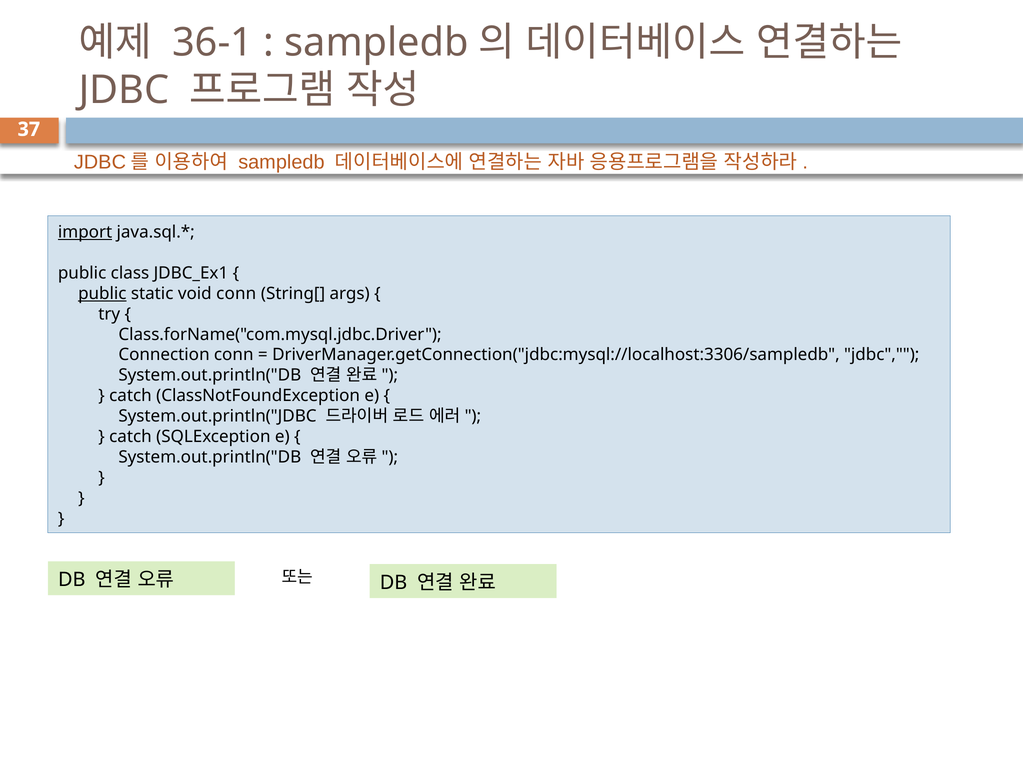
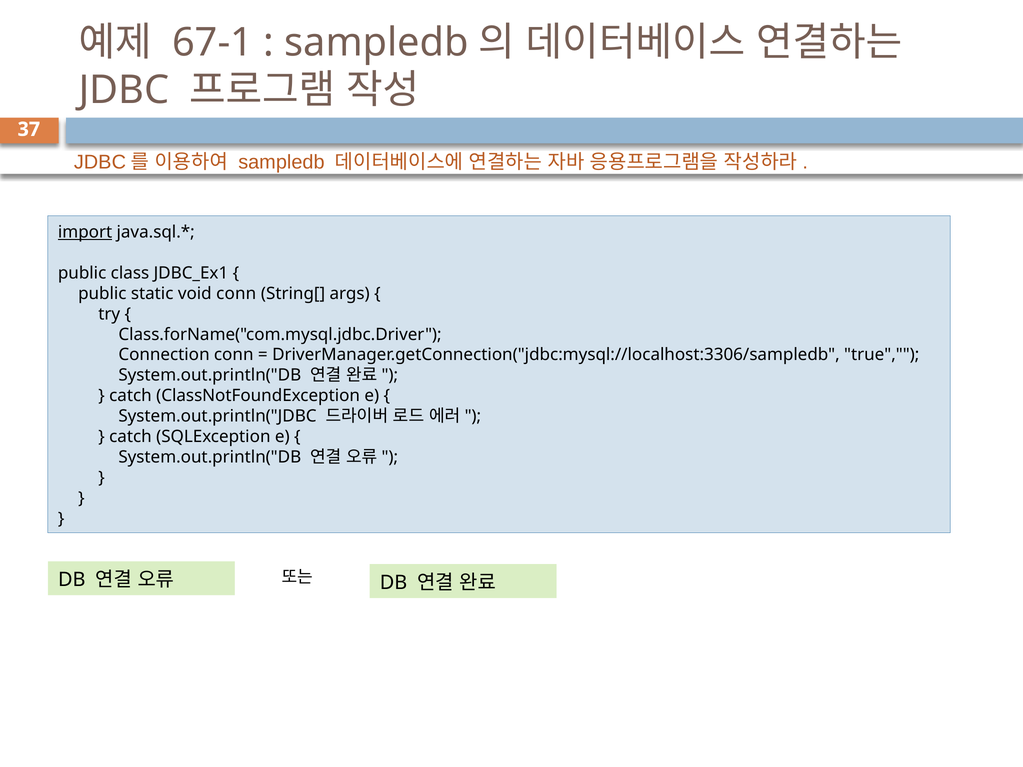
36-1: 36-1 -> 67-1
public at (102, 294) underline: present -> none
DriverManager.getConnection("jdbc:mysql://localhost:3306/sampledb jdbc: jdbc -> true
